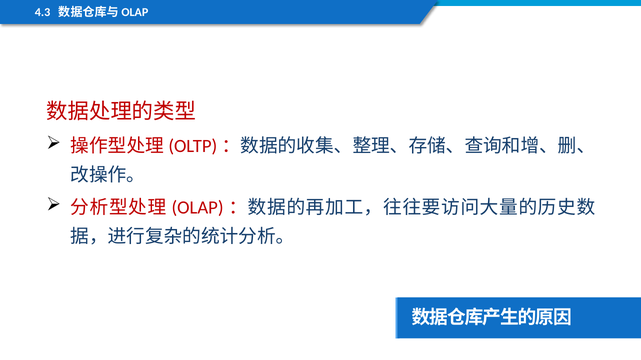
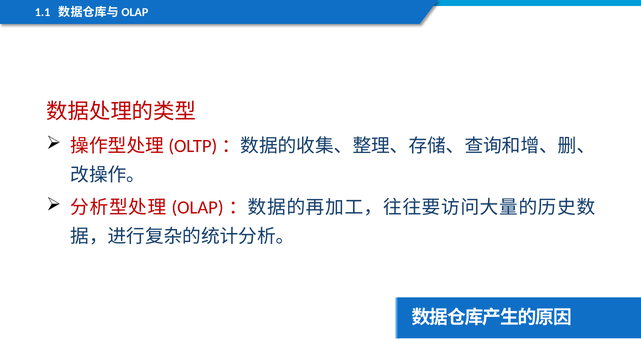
4.3: 4.3 -> 1.1
